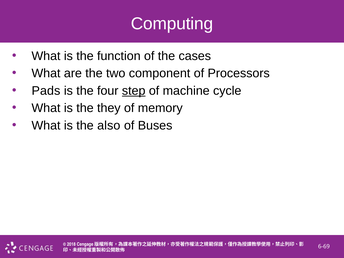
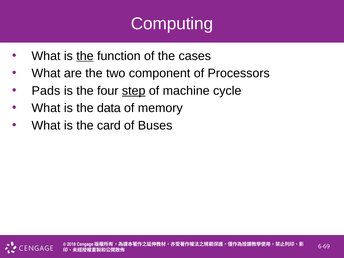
the at (85, 56) underline: none -> present
they: they -> data
also: also -> card
